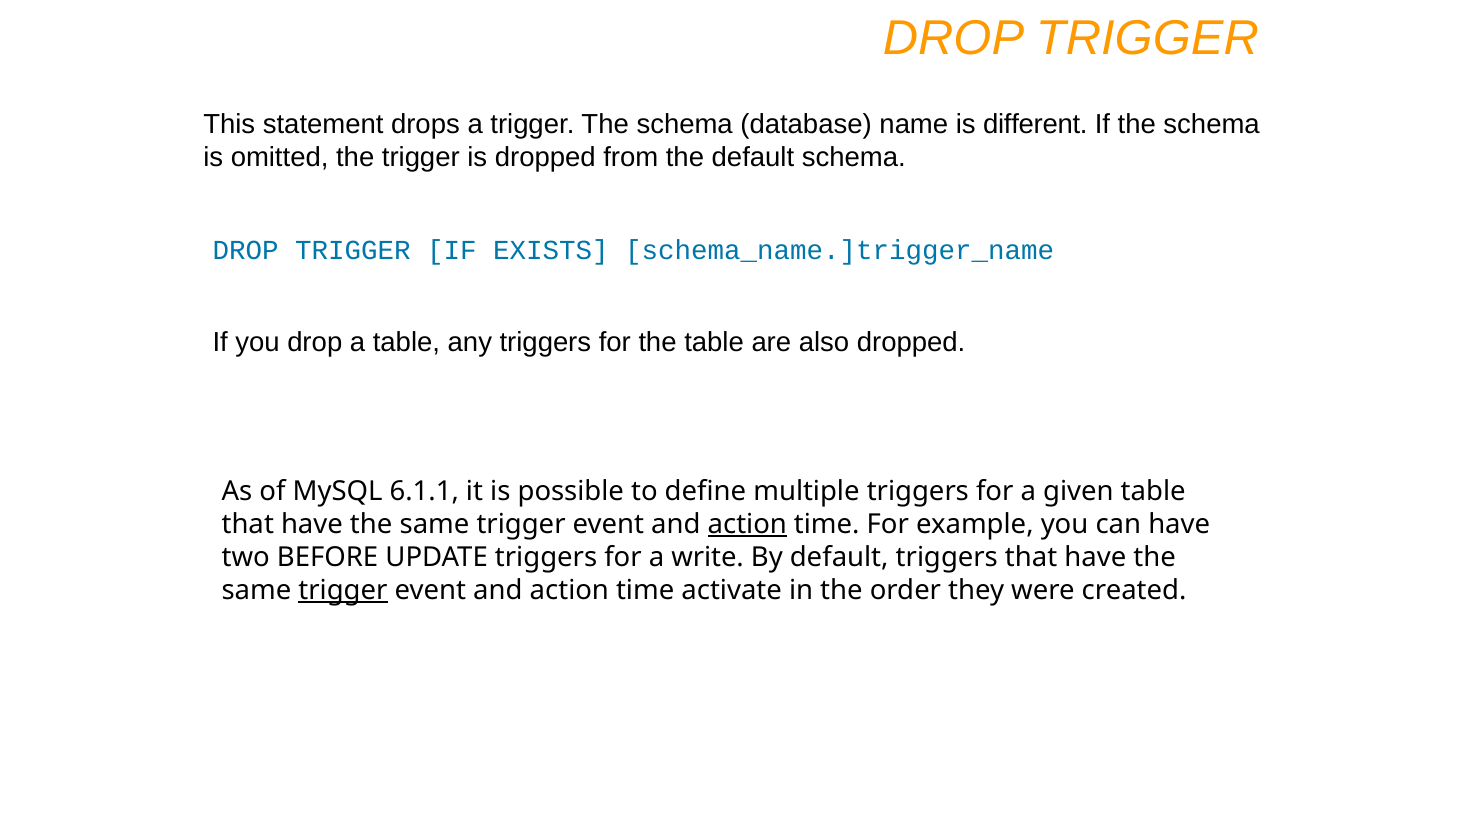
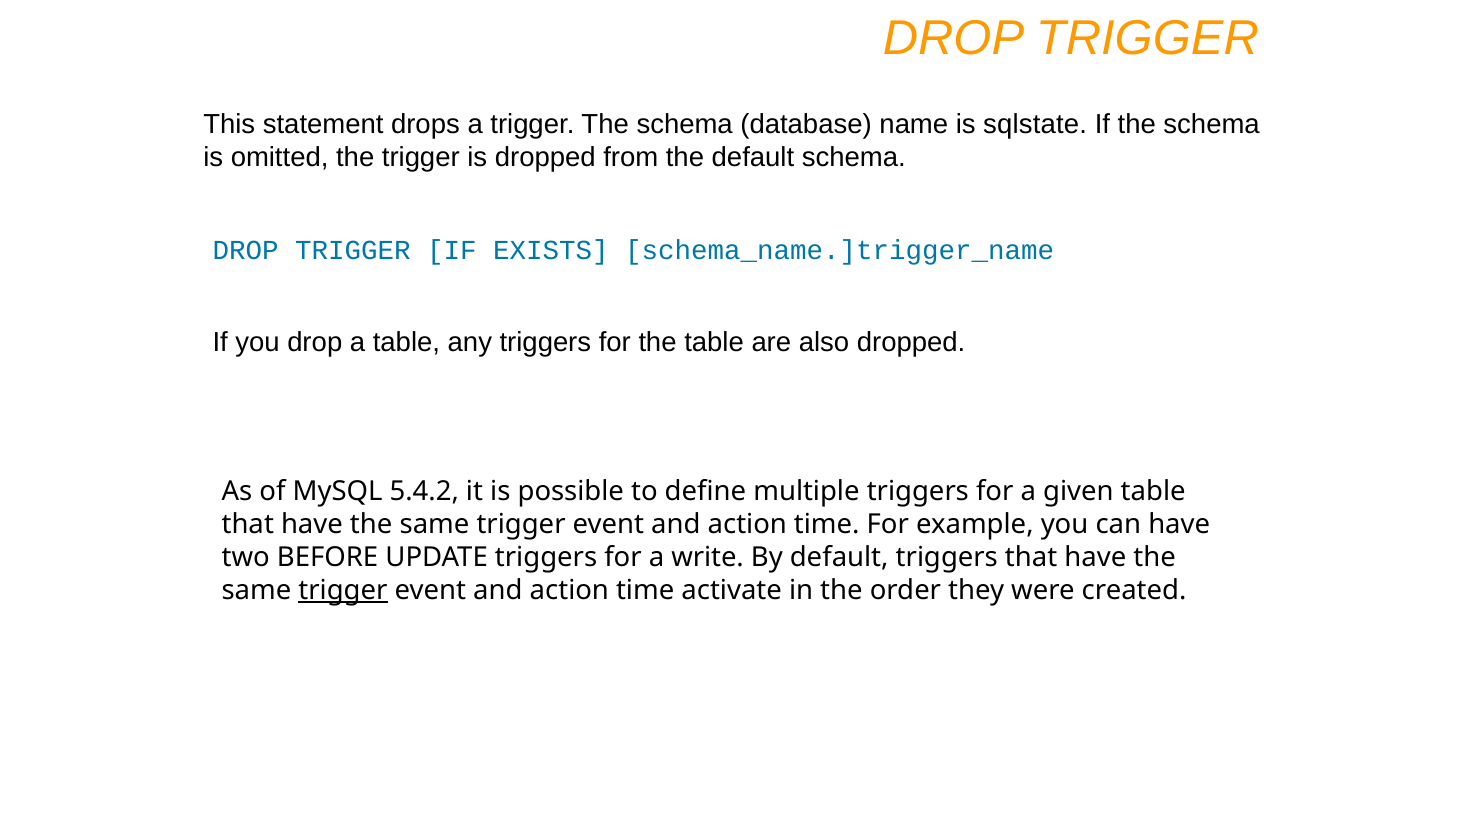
different: different -> sqlstate
6.1.1: 6.1.1 -> 5.4.2
action at (747, 524) underline: present -> none
